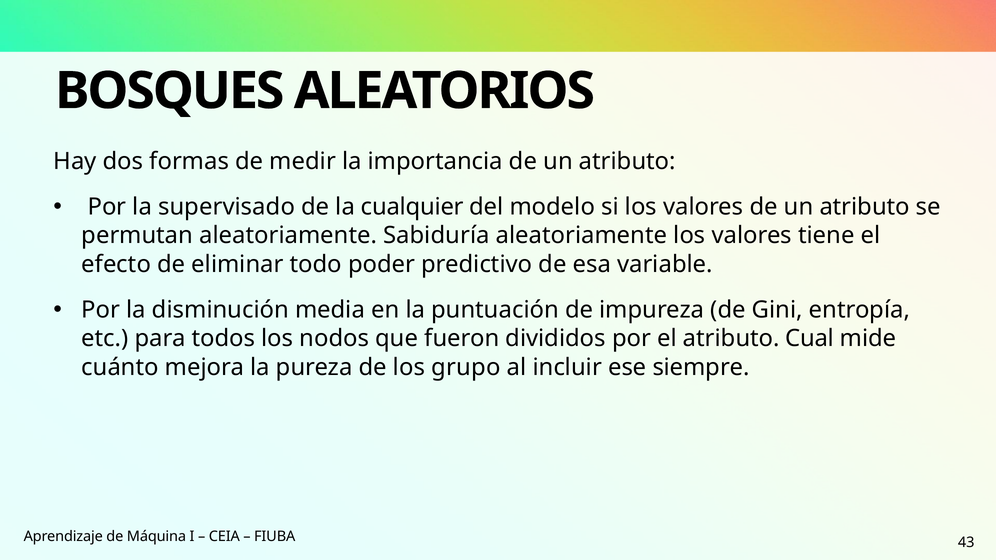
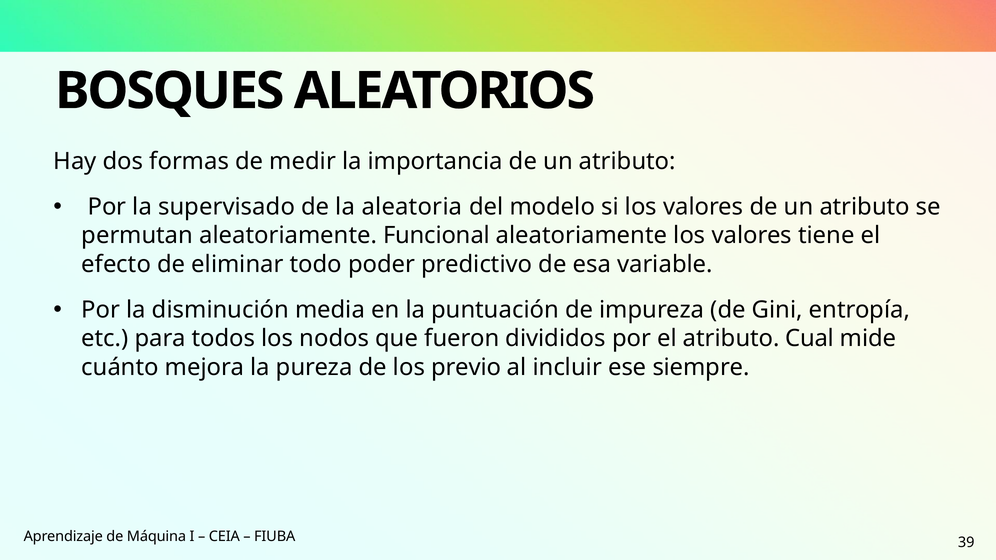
cualquier: cualquier -> aleatoria
Sabiduría: Sabiduría -> Funcional
grupo: grupo -> previo
43: 43 -> 39
